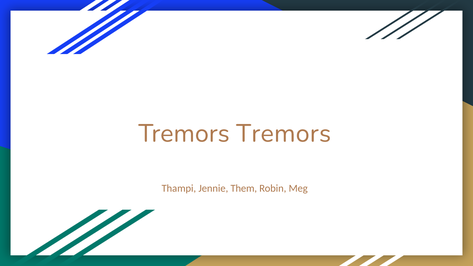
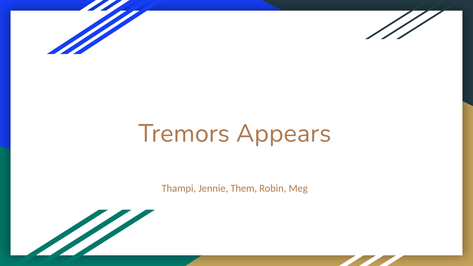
Tremors Tremors: Tremors -> Appears
